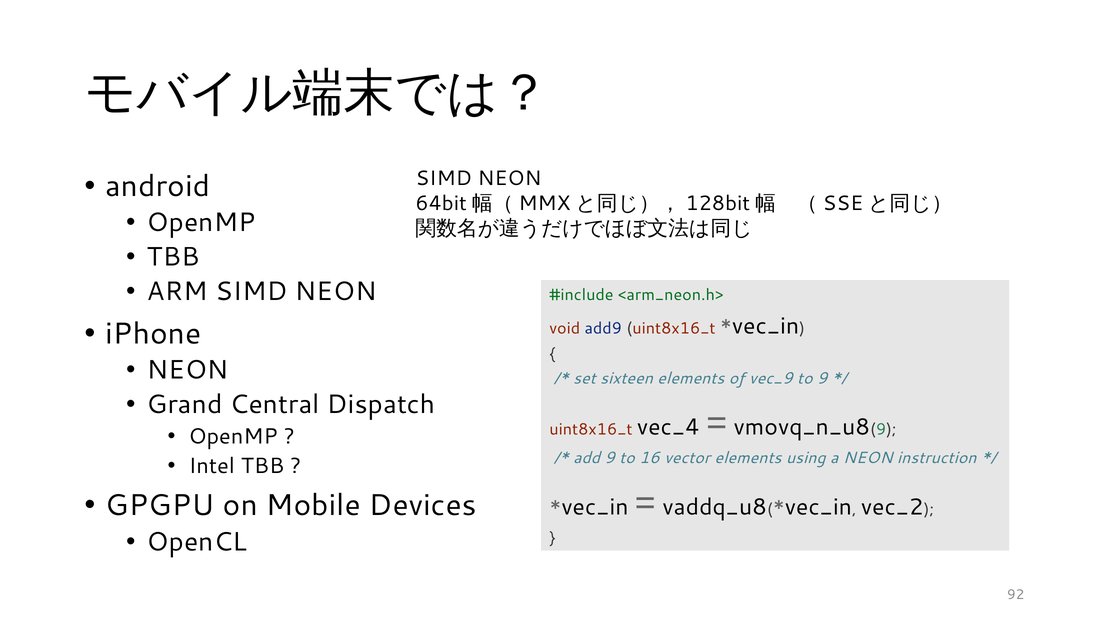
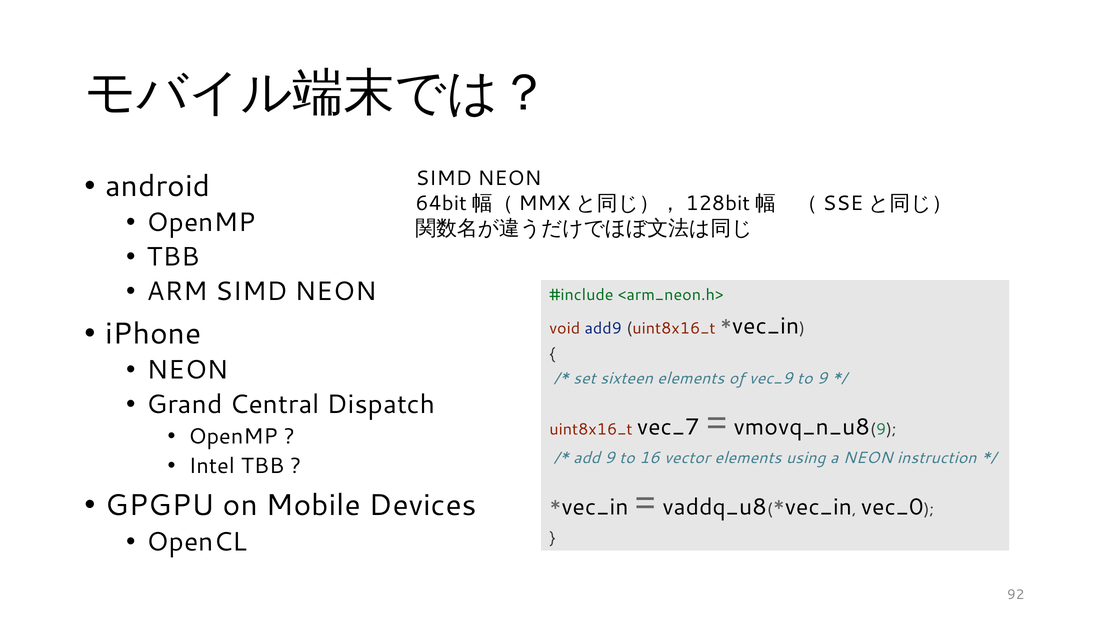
vec_4: vec_4 -> vec_7
vec_2: vec_2 -> vec_0
